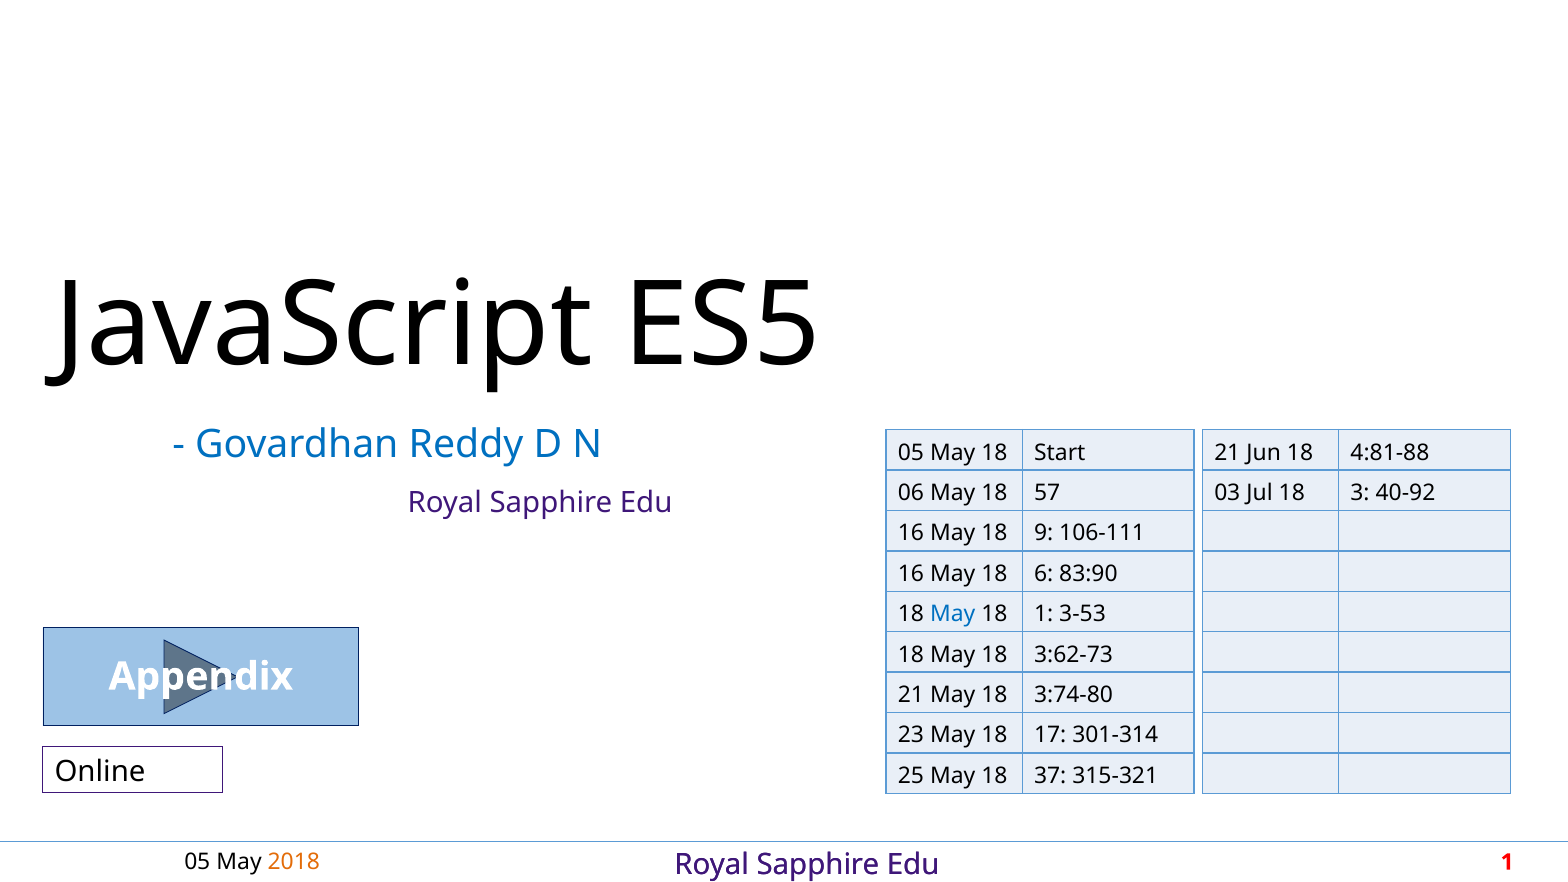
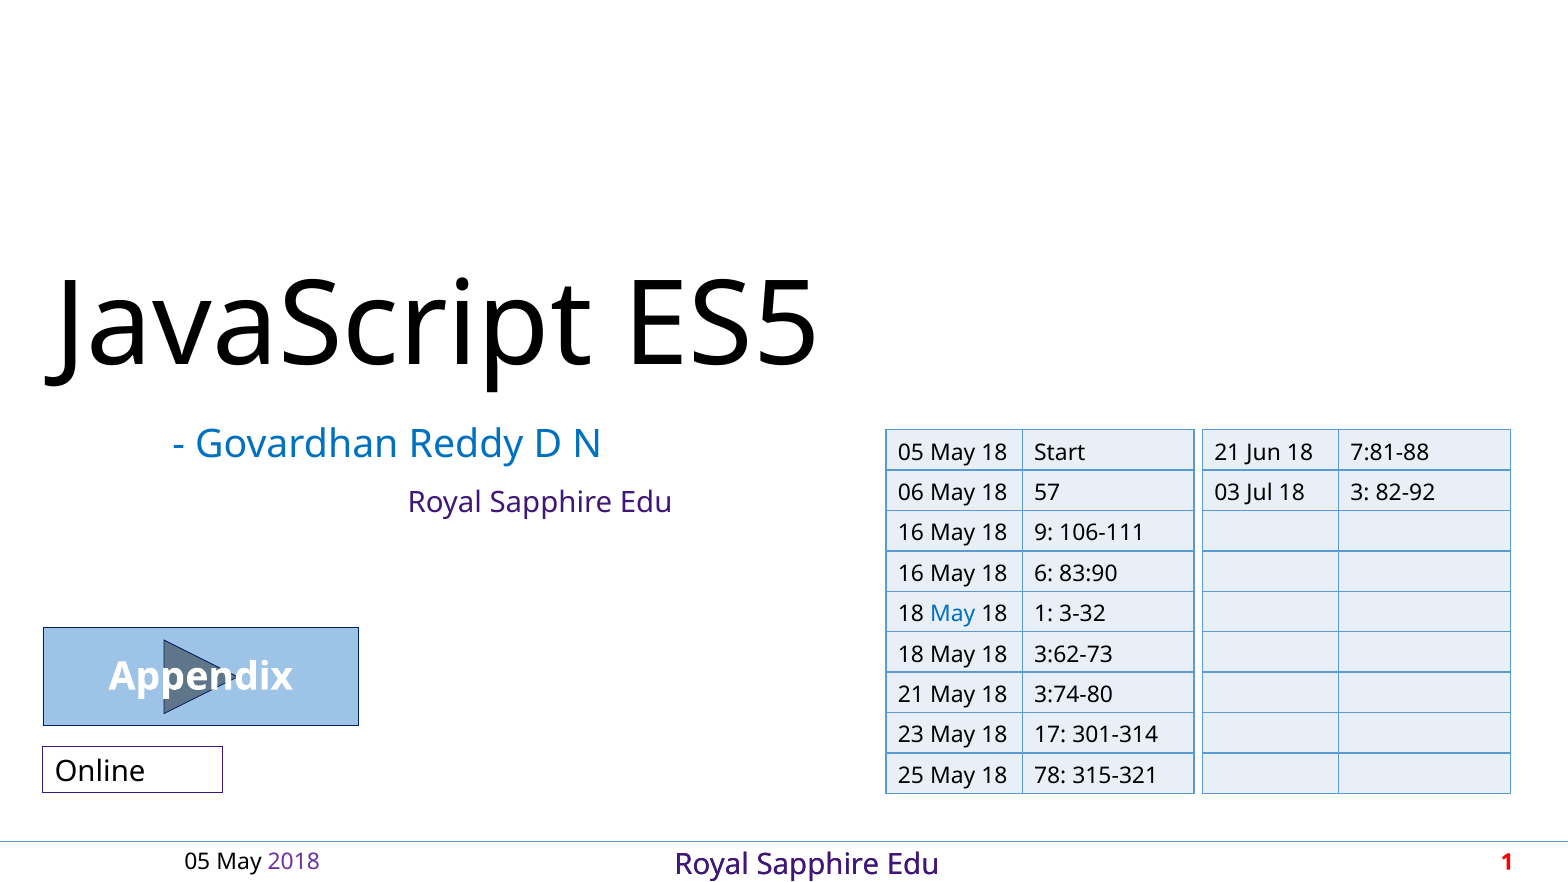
4:81-88: 4:81-88 -> 7:81-88
40-92: 40-92 -> 82-92
3-53: 3-53 -> 3-32
37: 37 -> 78
2018 colour: orange -> purple
